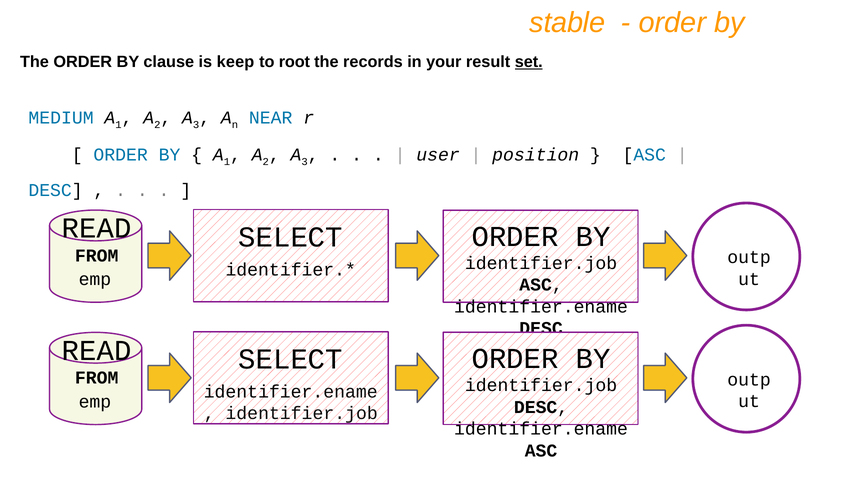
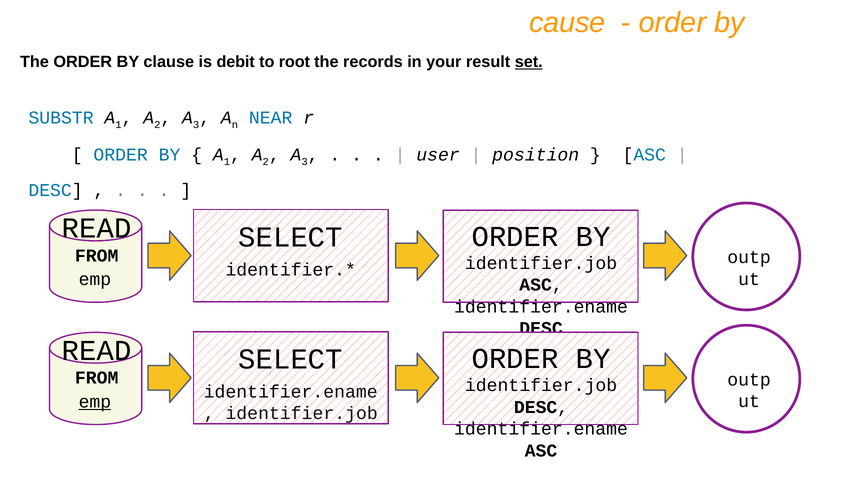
stable: stable -> cause
keep: keep -> debit
MEDIUM: MEDIUM -> SUBSTR
emp at (95, 402) underline: none -> present
